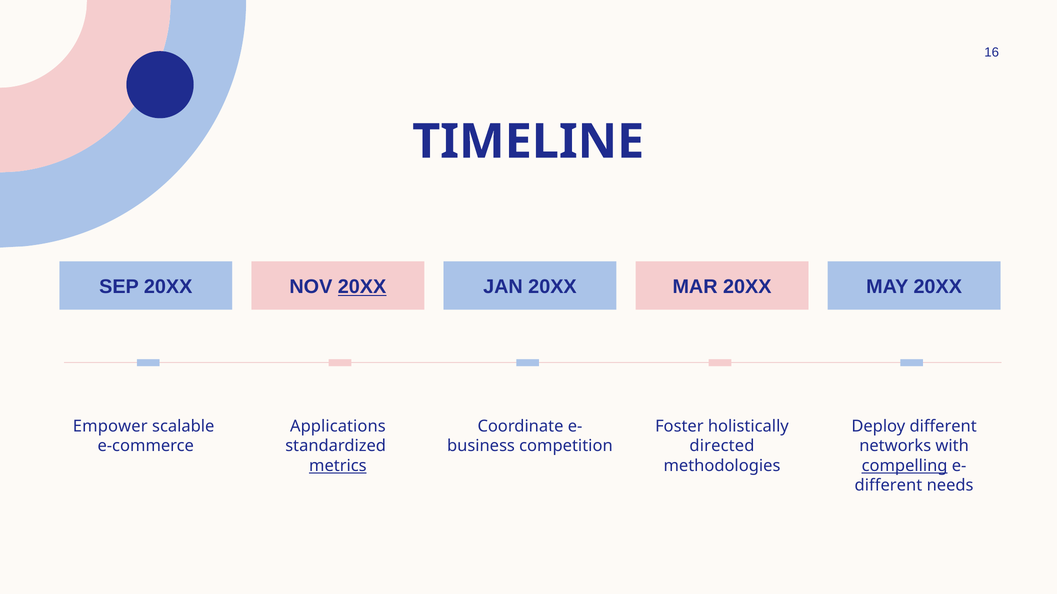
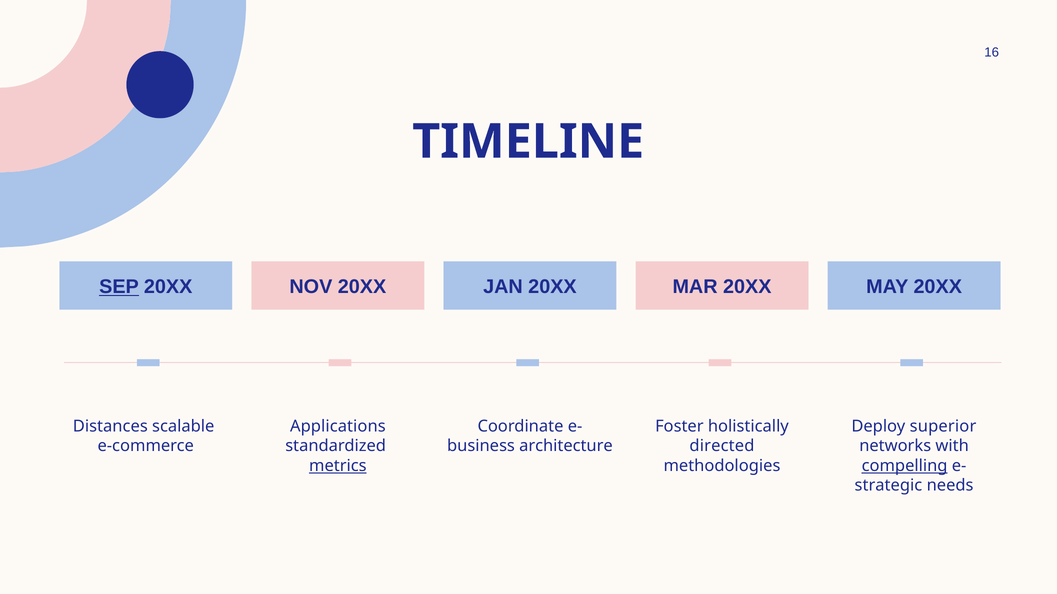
SEP underline: none -> present
20XX at (362, 287) underline: present -> none
Empower: Empower -> Distances
Deploy different: different -> superior
competition: competition -> architecture
different at (888, 486): different -> strategic
